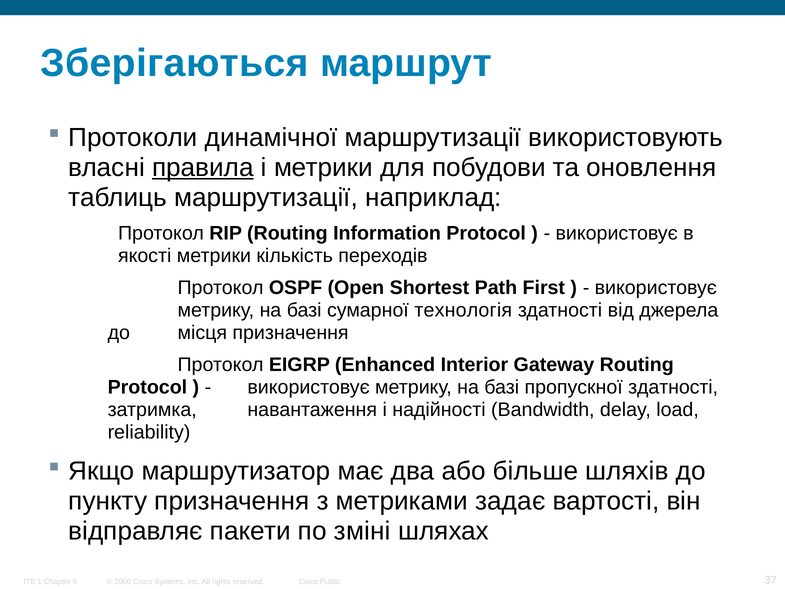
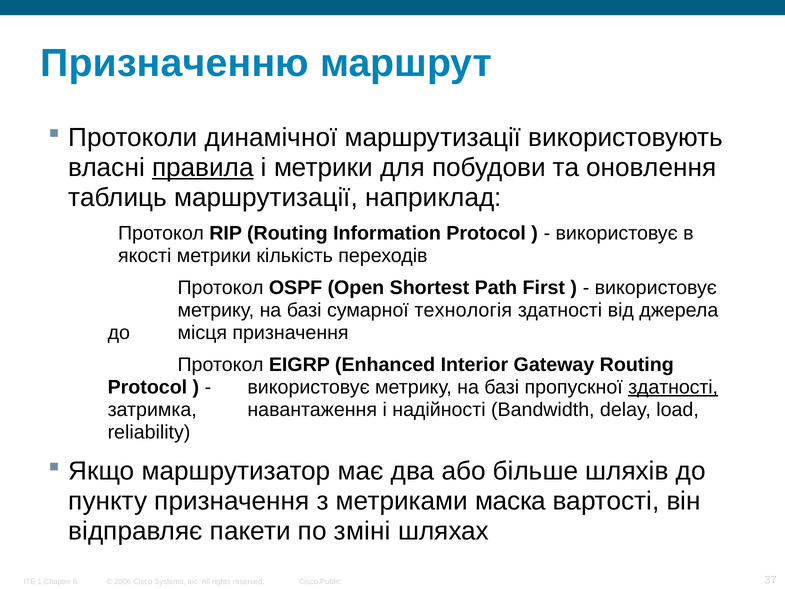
Зберігаються: Зберігаються -> Призначенню
здатності at (673, 387) underline: none -> present
задає: задає -> маска
